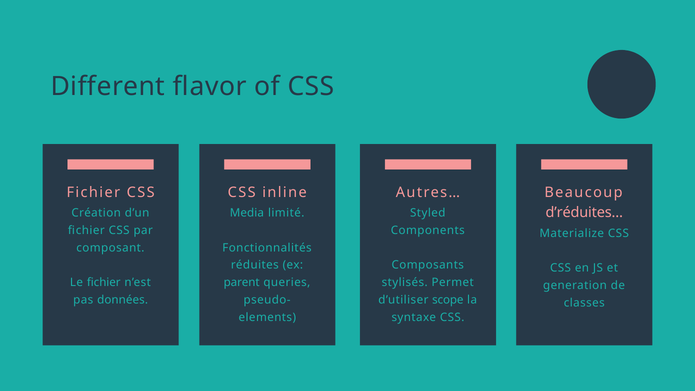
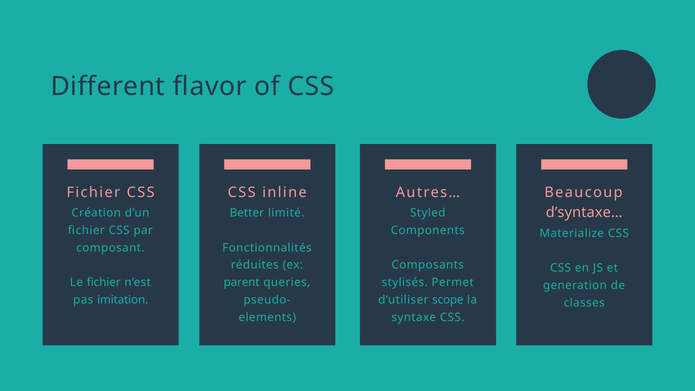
d’réduites…: d’réduites… -> d’syntaxe…
Media: Media -> Better
données: données -> imitation
